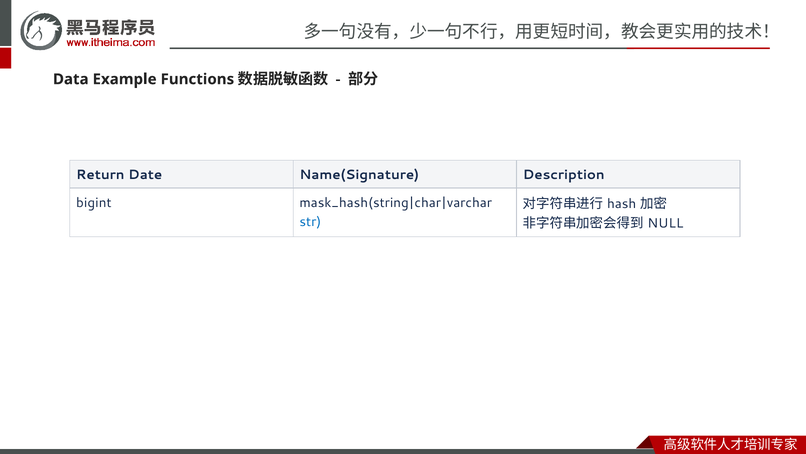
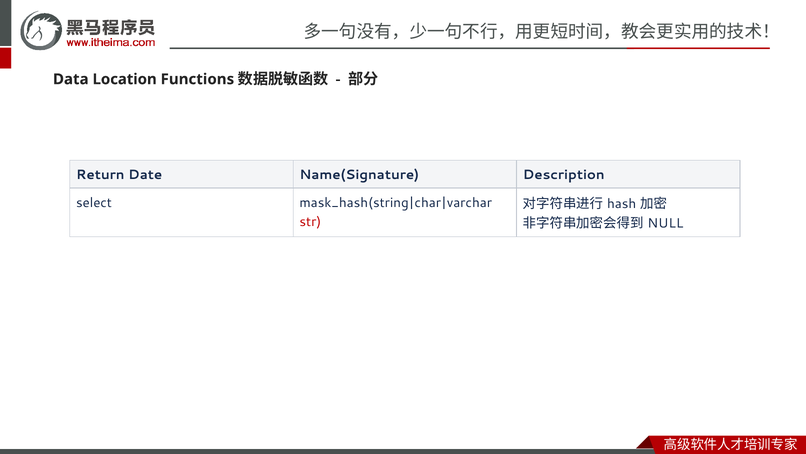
Example: Example -> Location
bigint: bigint -> select
str colour: blue -> red
